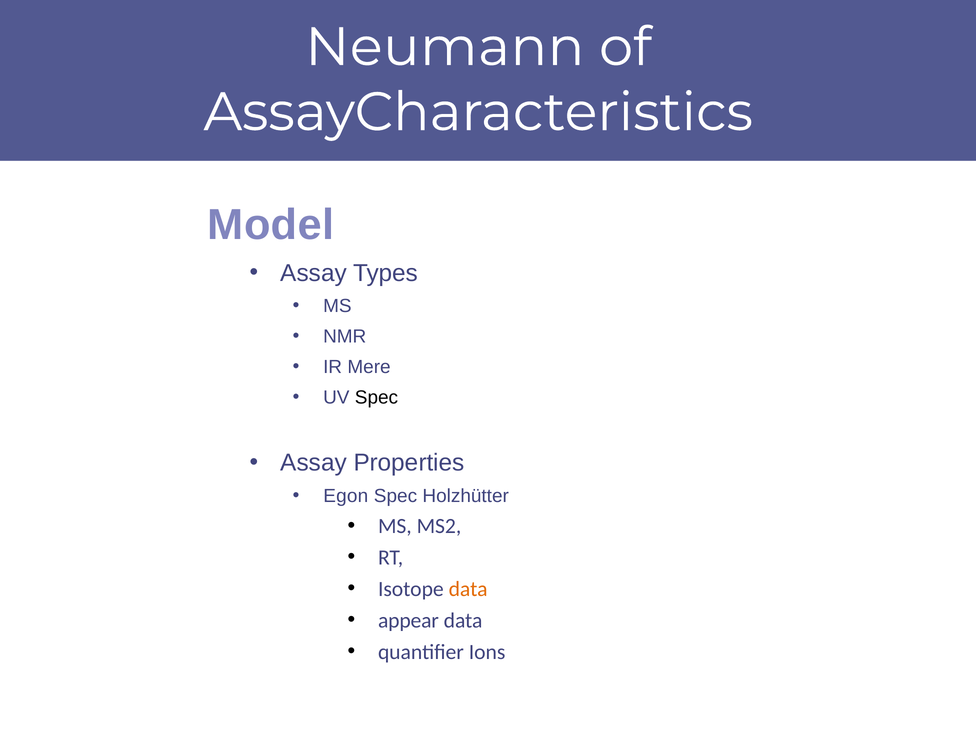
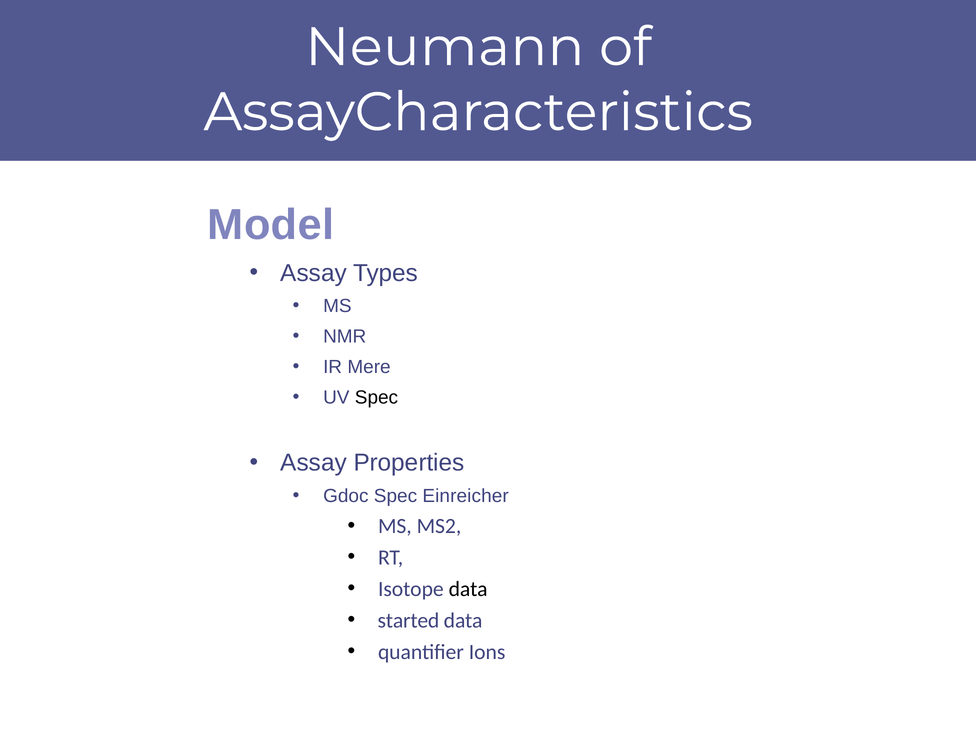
Egon: Egon -> Gdoc
Holzhütter: Holzhütter -> Einreicher
data at (468, 589) colour: orange -> black
appear: appear -> started
